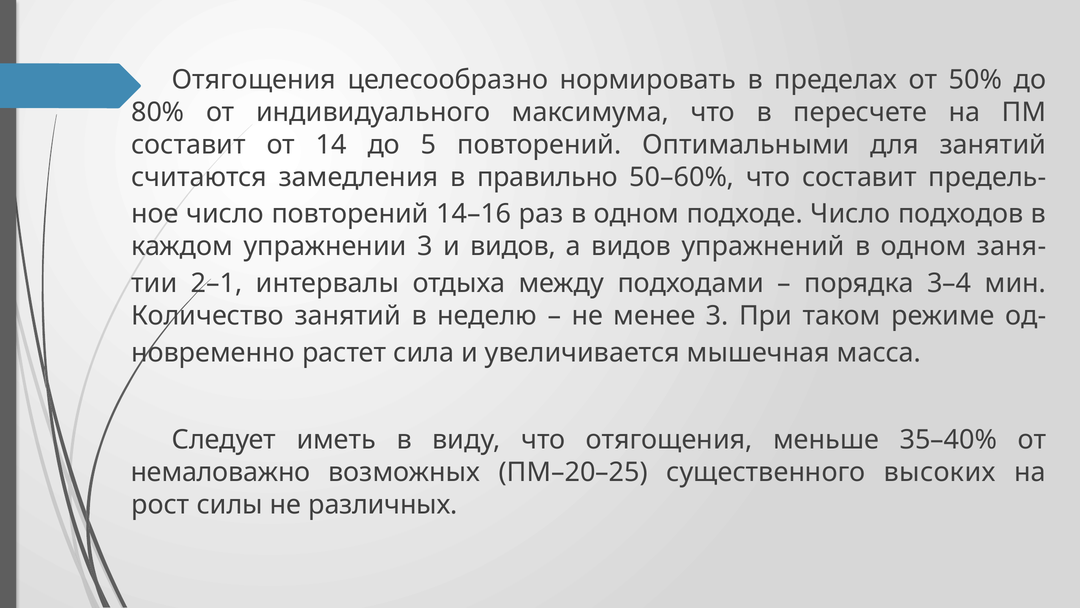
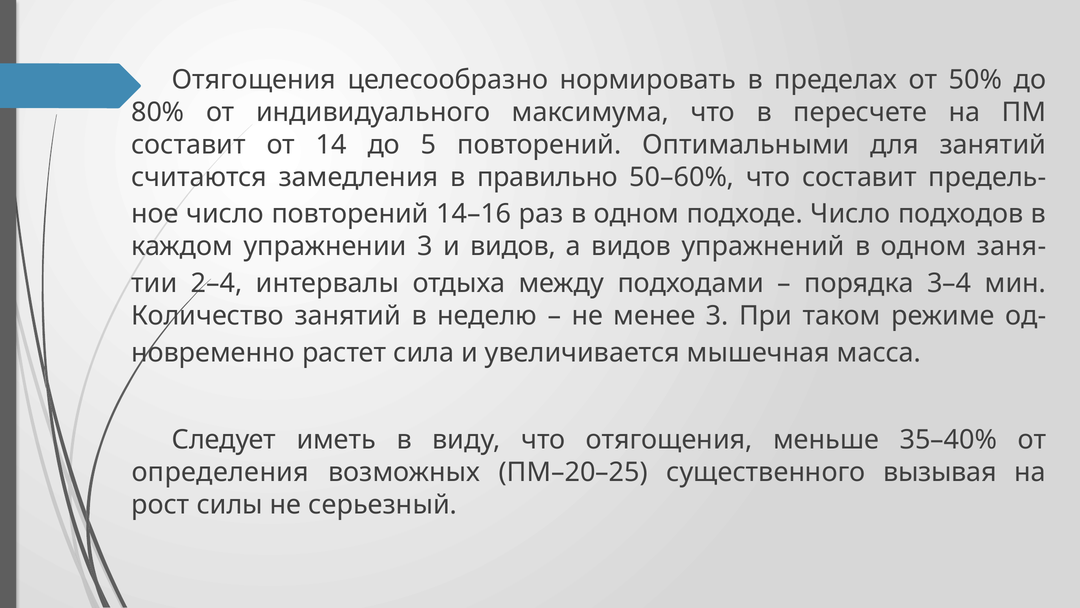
2–1: 2–1 -> 2–4
немаловажно: немаловажно -> определения
высоких: высоких -> вызывая
различных: различных -> серьезный
